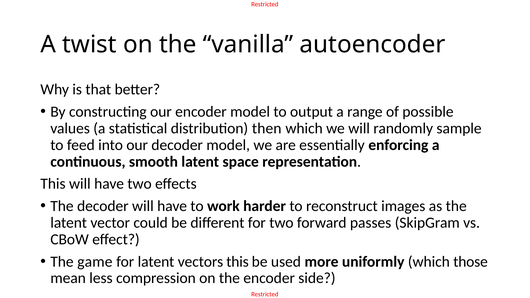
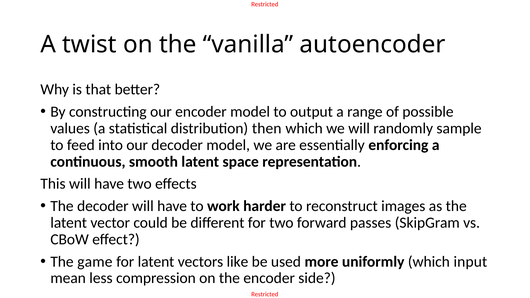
vectors this: this -> like
those: those -> input
